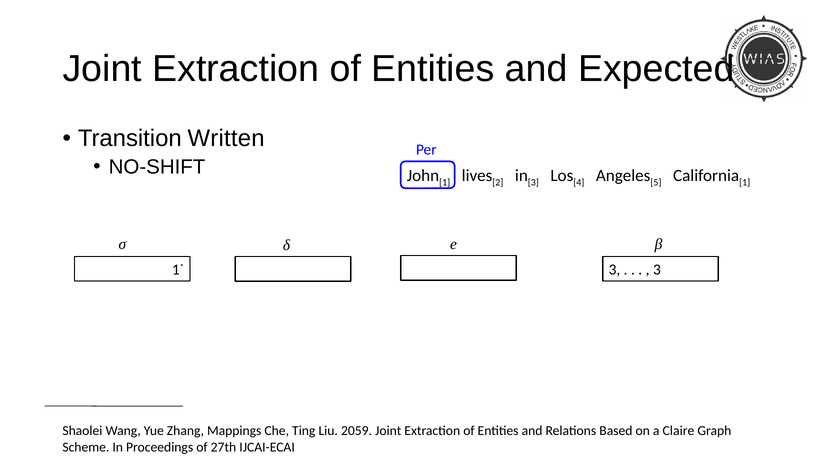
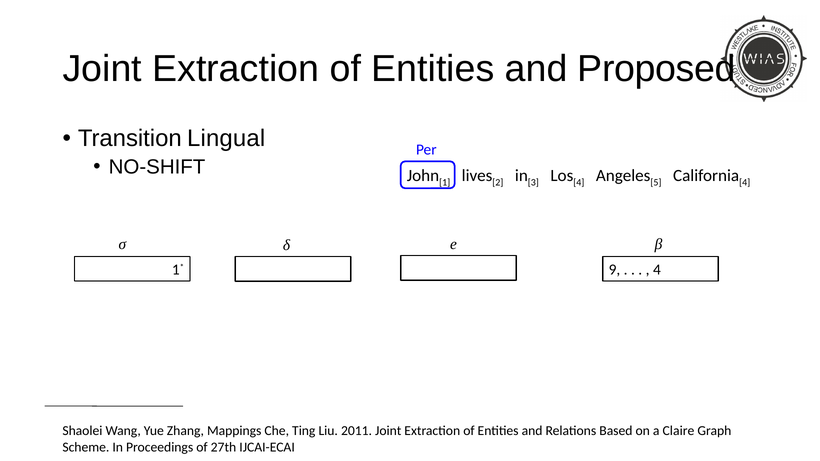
Expected: Expected -> Proposed
Written: Written -> Lingual
1 at (745, 183): 1 -> 4
3 at (615, 270): 3 -> 9
3 at (657, 270): 3 -> 4
2059: 2059 -> 2011
